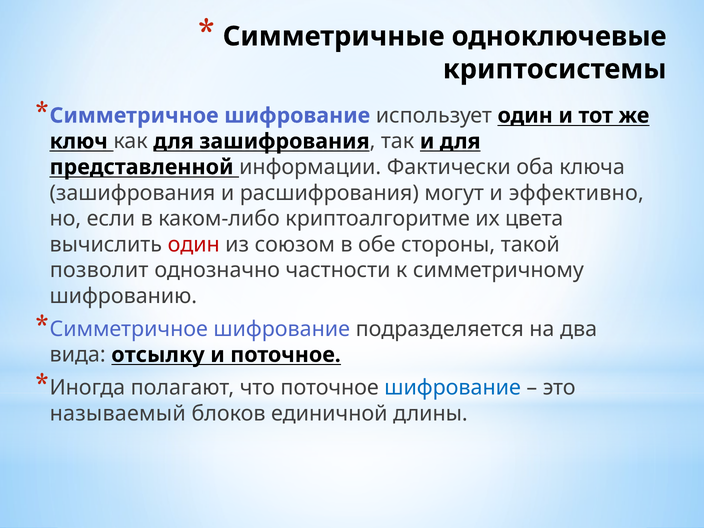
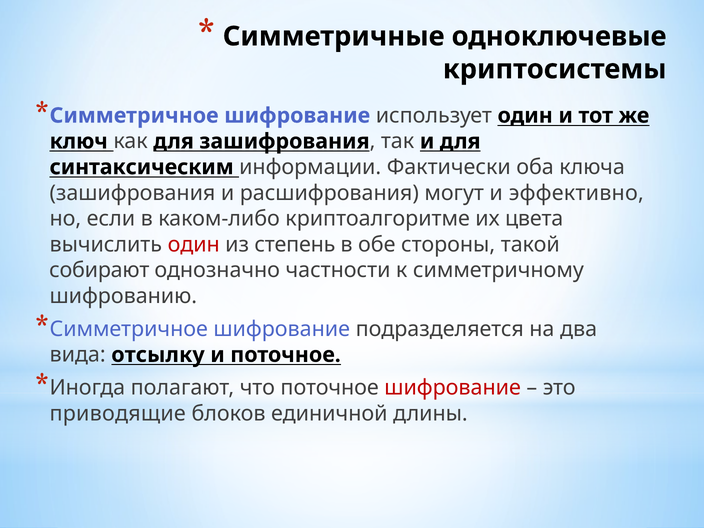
представленной: представленной -> синтаксическим
союзом: союзом -> степень
позволит: позволит -> собирают
шифрование at (453, 388) colour: blue -> red
называемый: называемый -> приводящие
